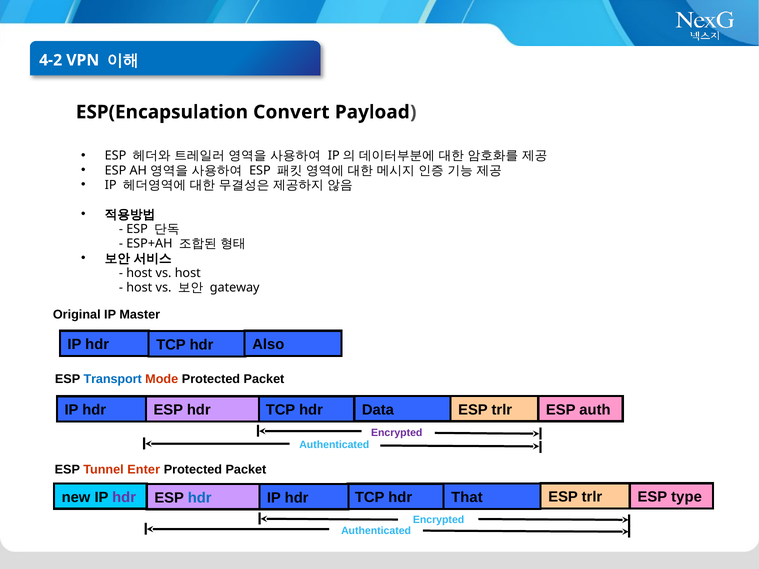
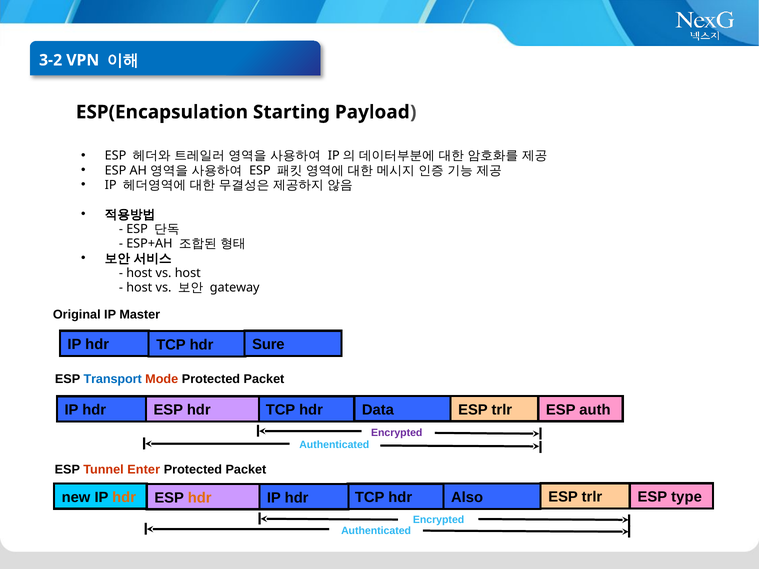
4-2: 4-2 -> 3-2
Convert: Convert -> Starting
Also: Also -> Sure
hdr at (124, 497) colour: purple -> orange
hdr at (200, 498) colour: blue -> orange
That: That -> Also
